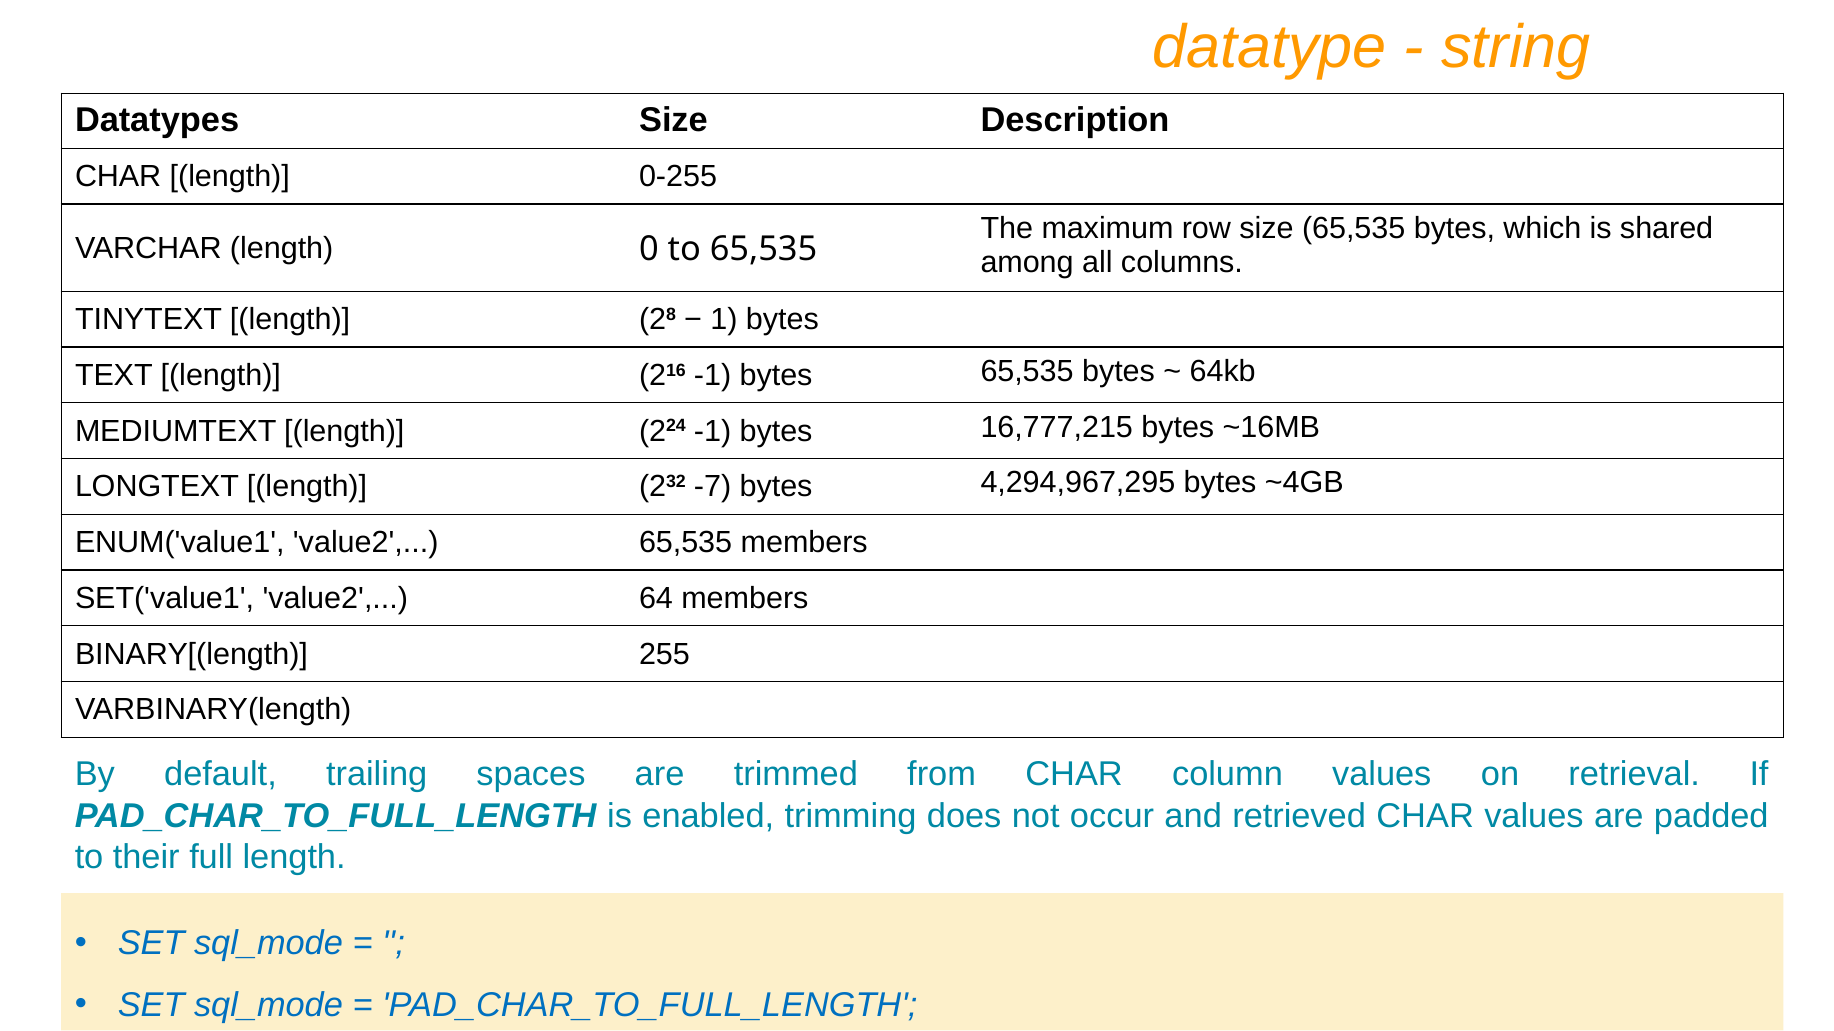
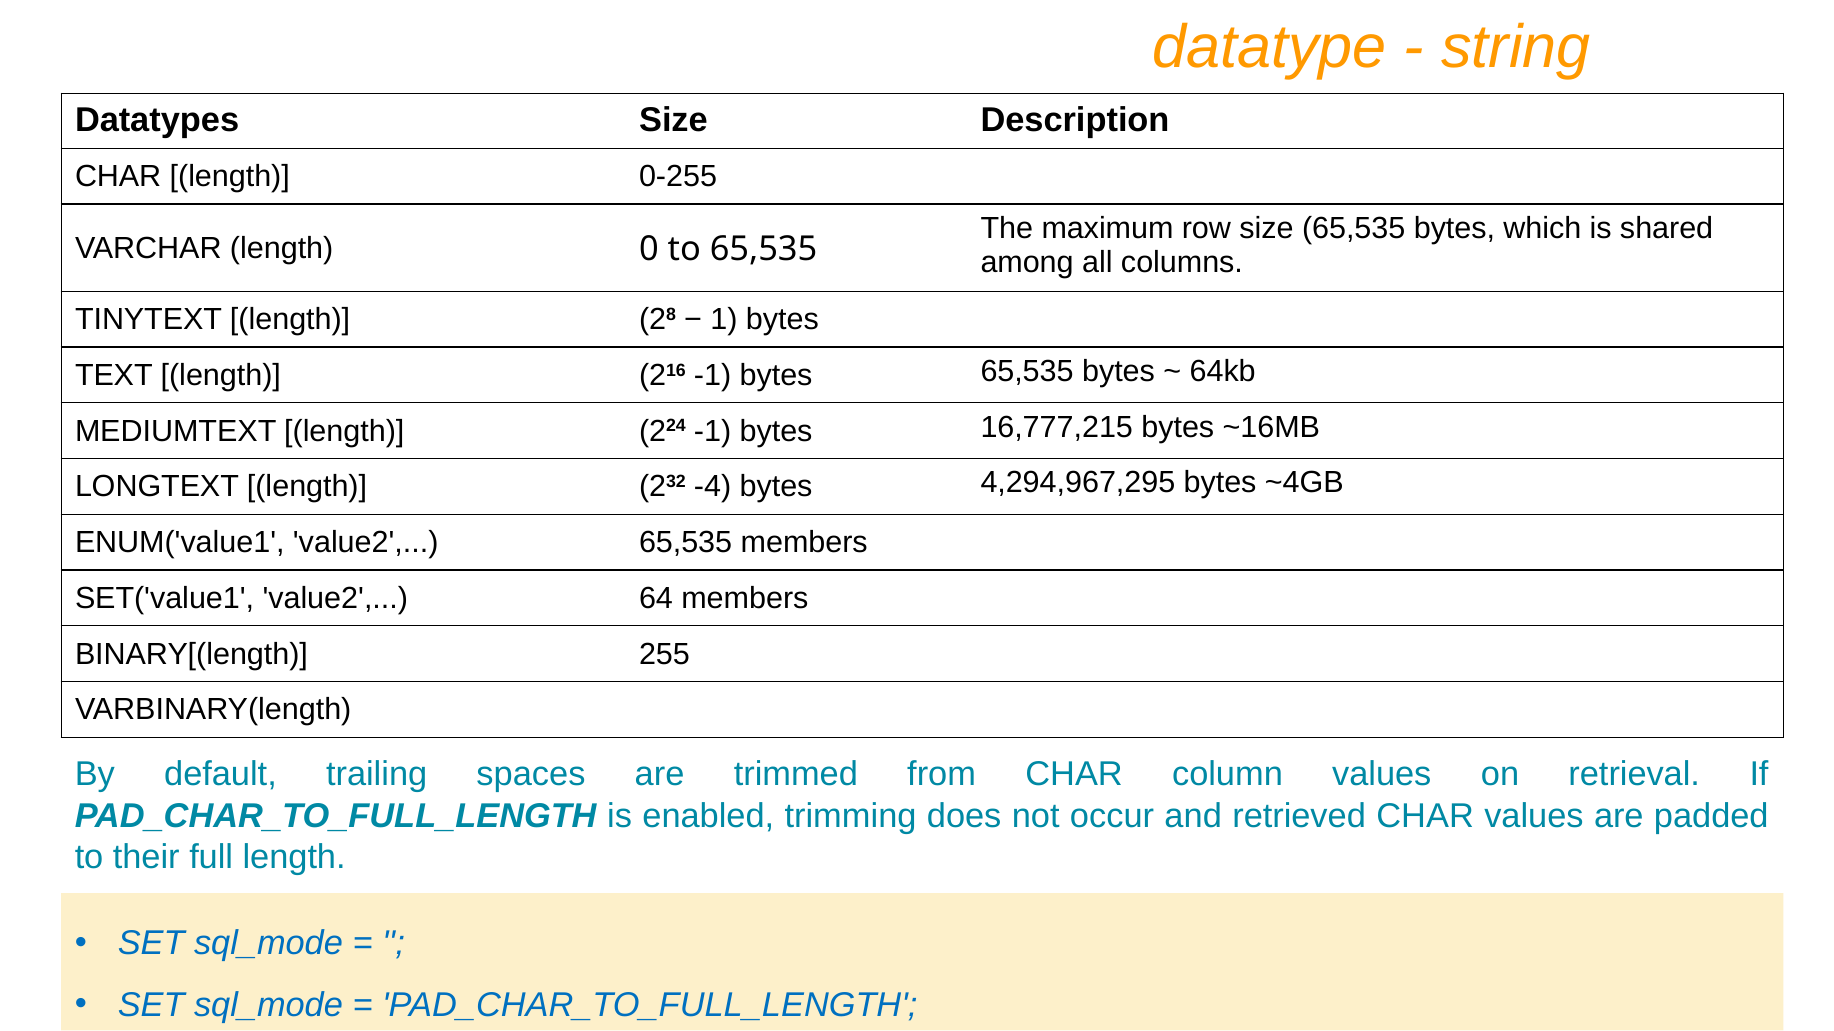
-7: -7 -> -4
